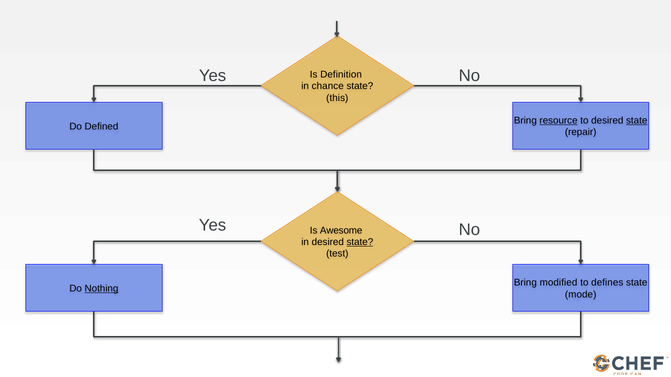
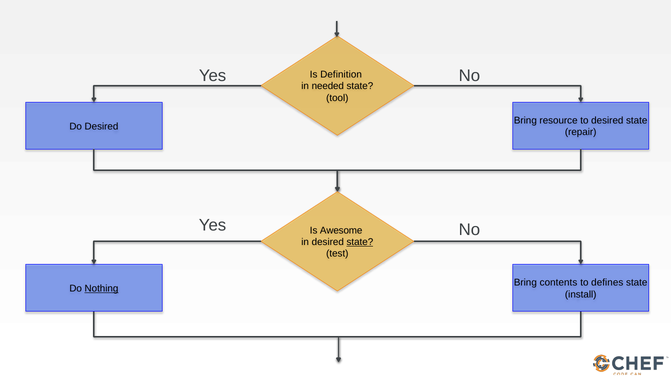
chance: chance -> needed
this: this -> tool
resource underline: present -> none
state at (637, 121) underline: present -> none
Do Defined: Defined -> Desired
modified: modified -> contents
mode: mode -> install
